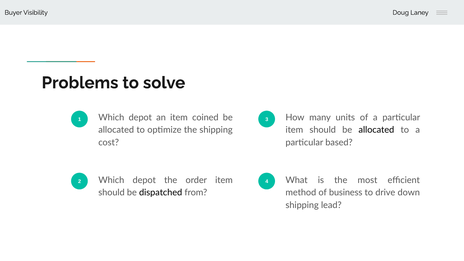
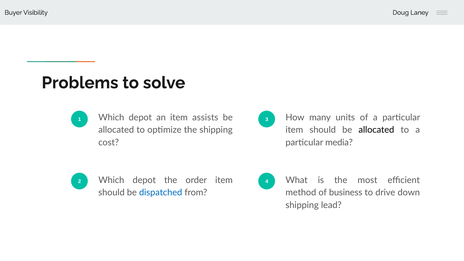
coined: coined -> assists
based: based -> media
dispatched colour: black -> blue
